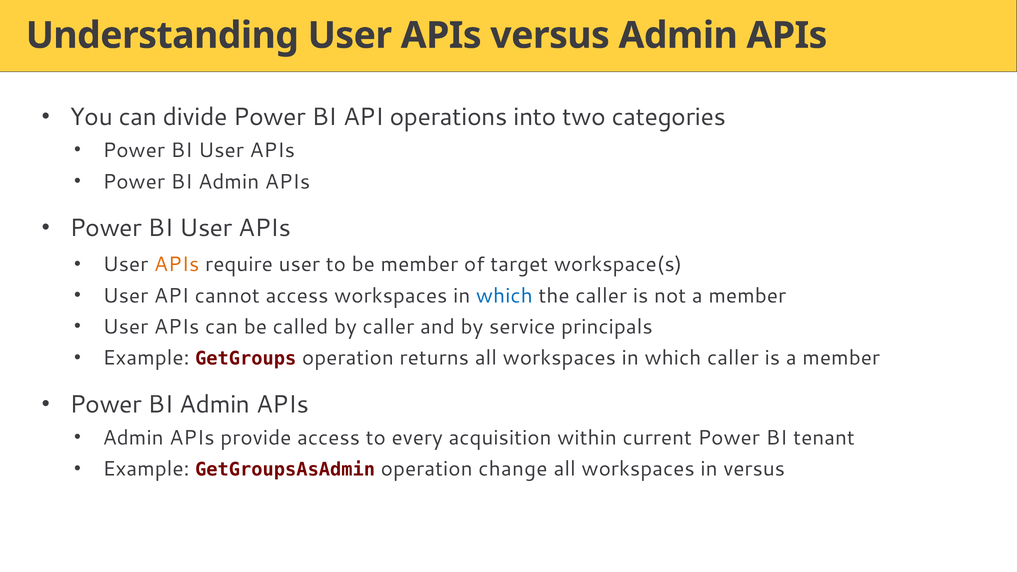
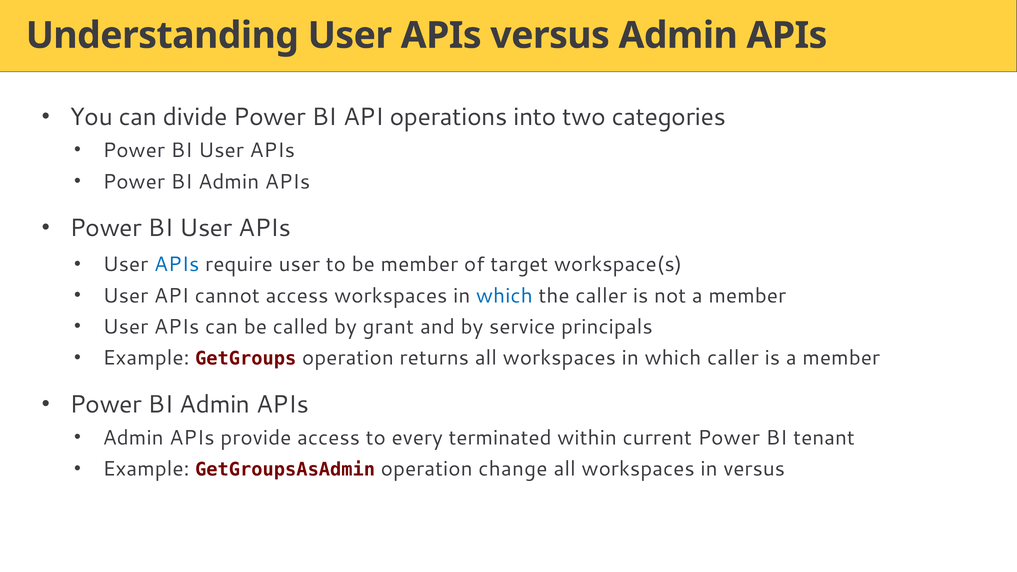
APIs at (177, 265) colour: orange -> blue
by caller: caller -> grant
acquisition: acquisition -> terminated
